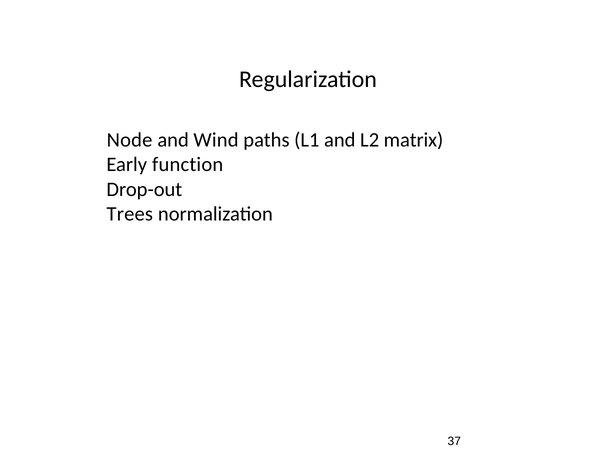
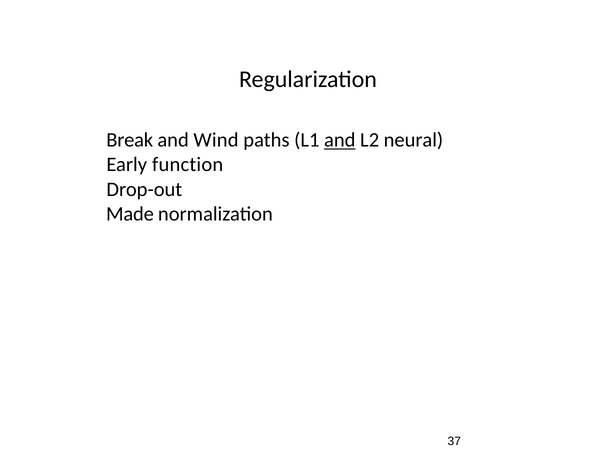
Node: Node -> Break
and at (340, 140) underline: none -> present
matrix: matrix -> neural
Trees: Trees -> Made
